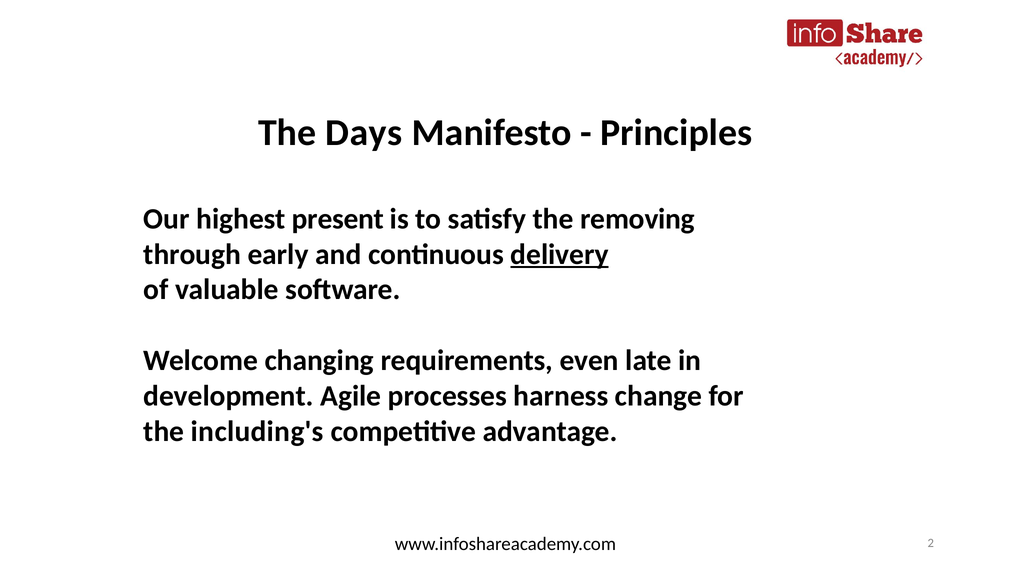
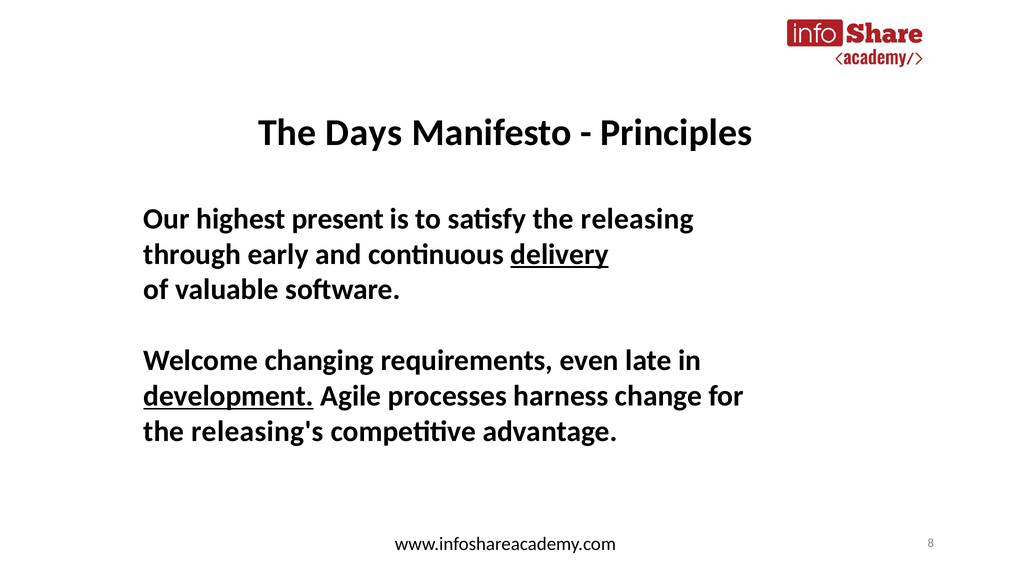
removing: removing -> releasing
development underline: none -> present
including's: including's -> releasing's
2: 2 -> 8
